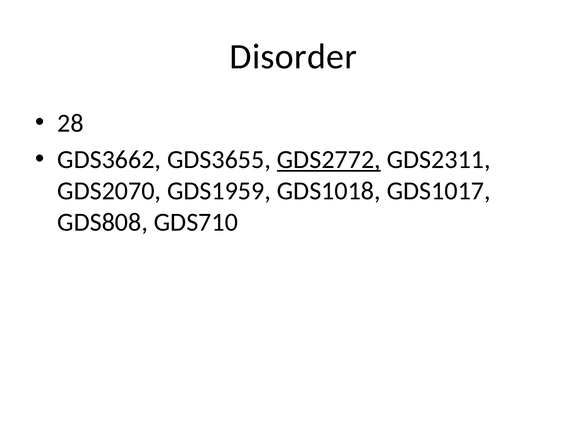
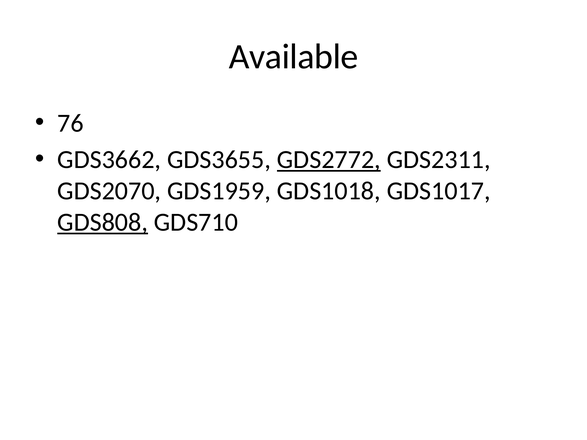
Disorder: Disorder -> Available
28: 28 -> 76
GDS808 underline: none -> present
